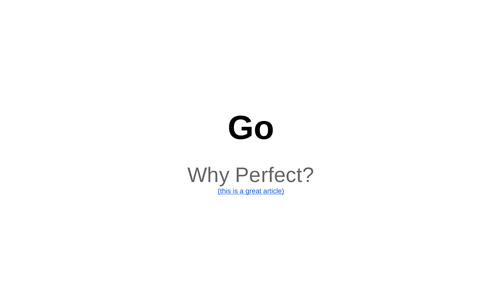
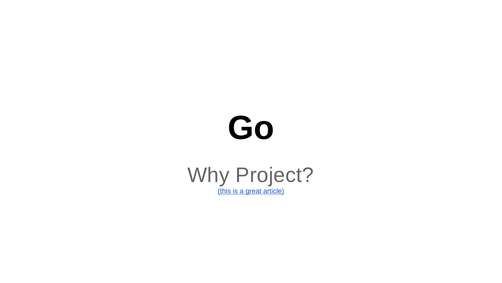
Perfect: Perfect -> Project
